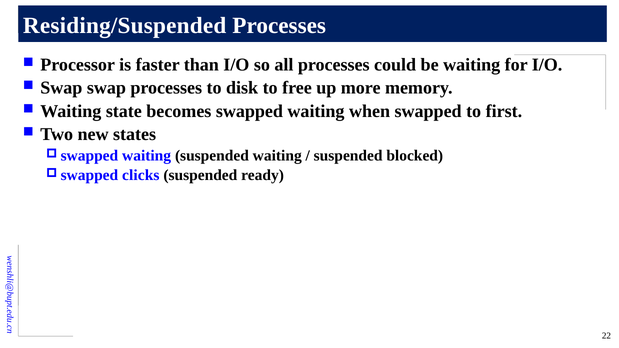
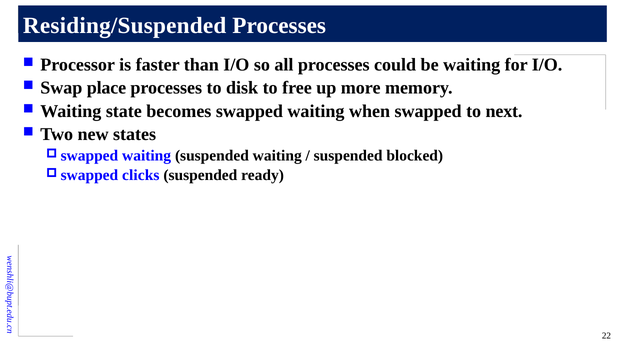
Swap swap: swap -> place
first: first -> next
